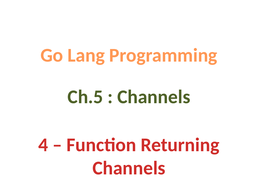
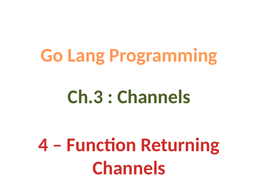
Ch.5: Ch.5 -> Ch.3
